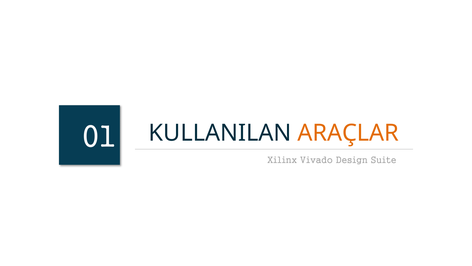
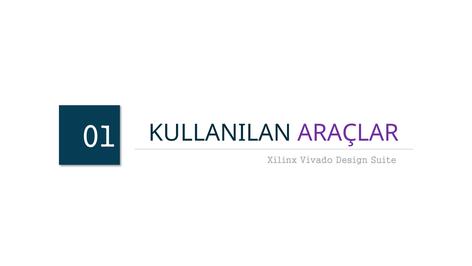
ARAÇLAR colour: orange -> purple
